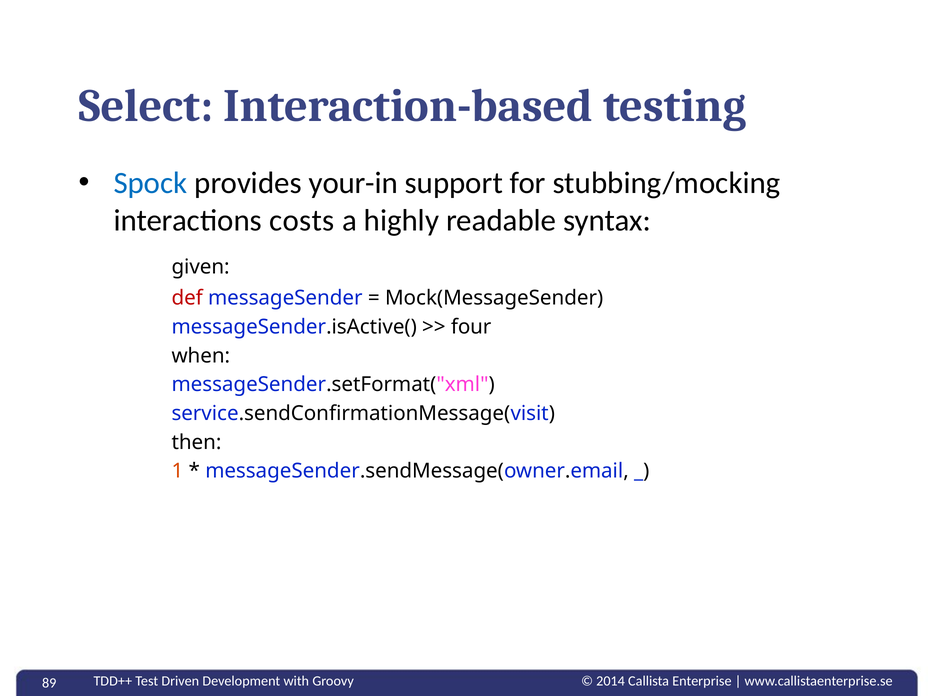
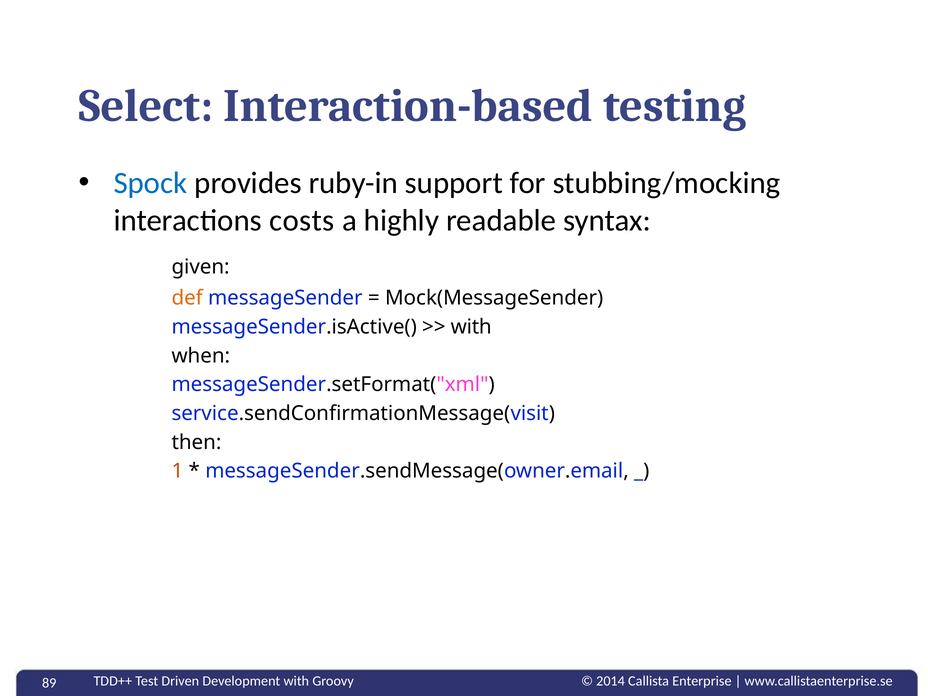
your-in: your-in -> ruby-in
def colour: red -> orange
four at (471, 327): four -> with
